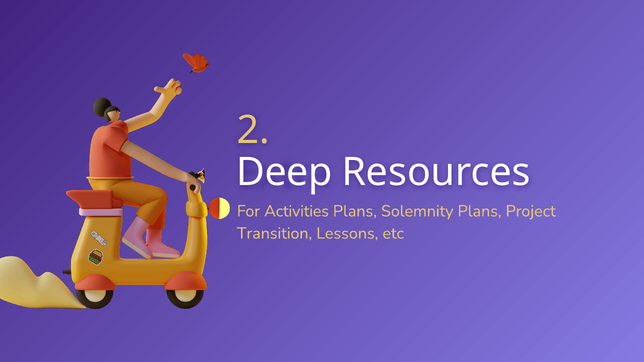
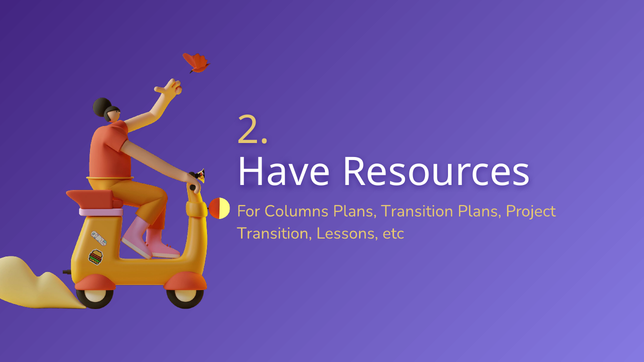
Deep: Deep -> Have
Activities: Activities -> Columns
Plans Solemnity: Solemnity -> Transition
